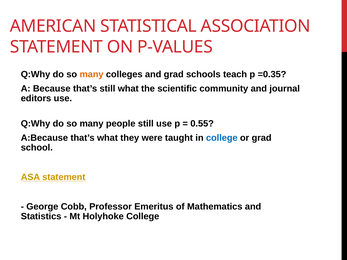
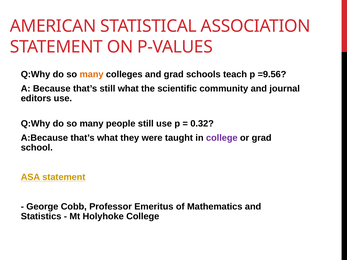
=0.35: =0.35 -> =9.56
0.55: 0.55 -> 0.32
college at (222, 138) colour: blue -> purple
